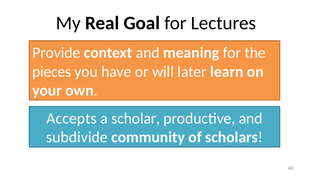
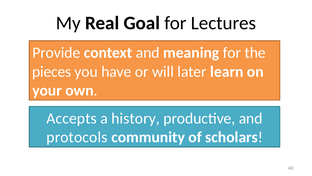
scholar: scholar -> history
subdivide: subdivide -> protocols
